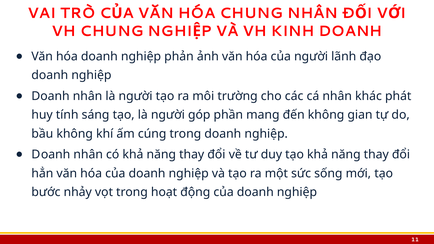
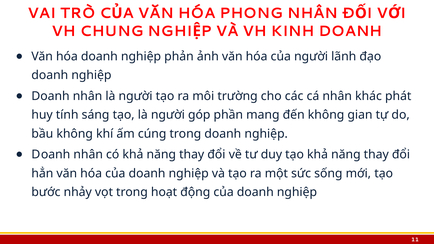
HÓA CHUNG: CHUNG -> PHONG
